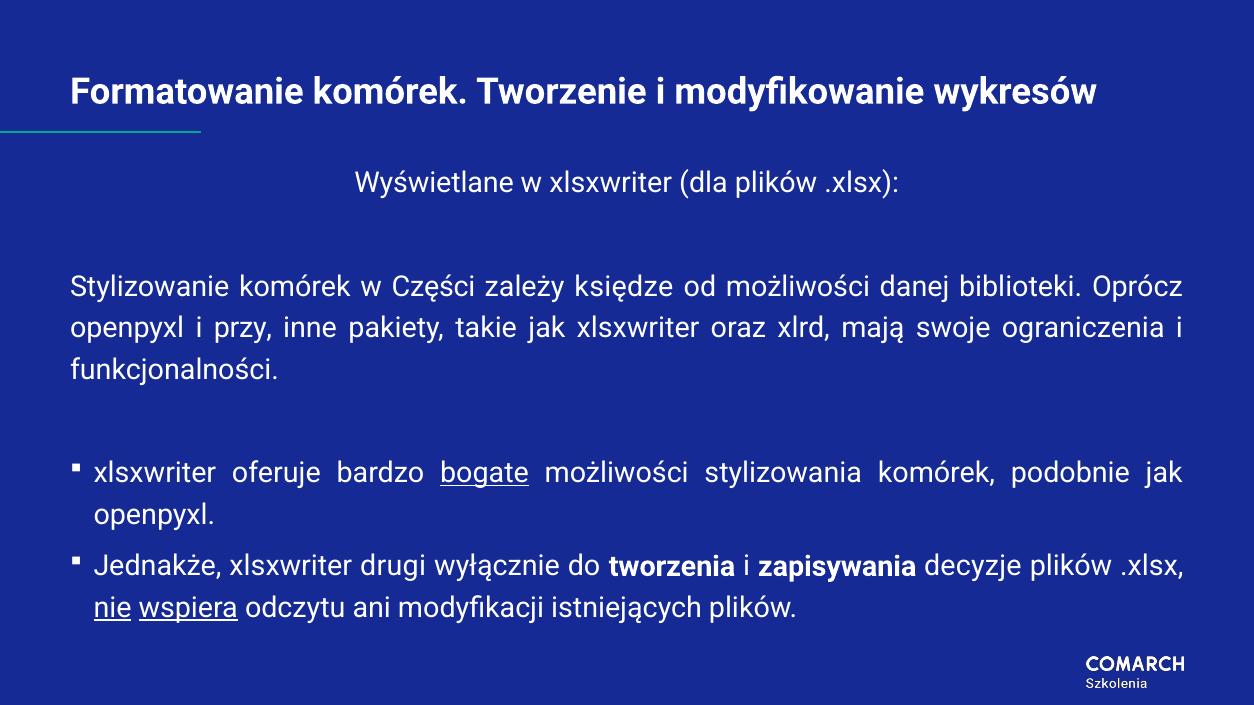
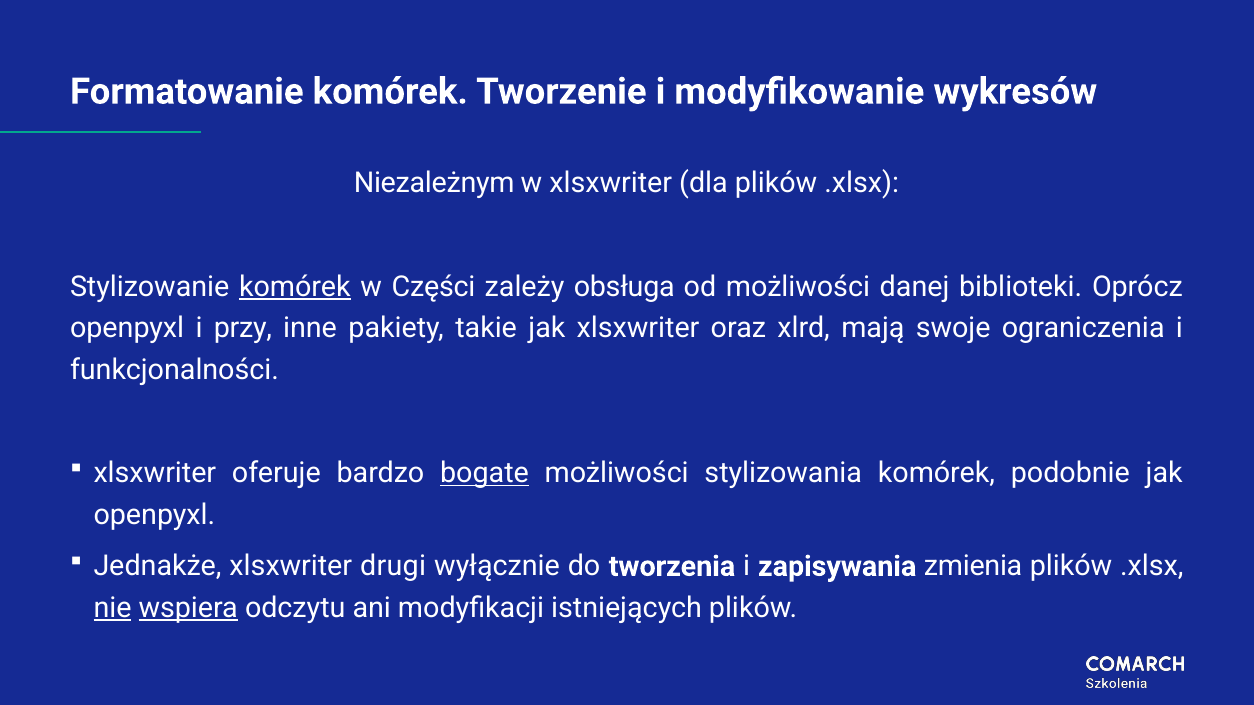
Wyświetlane: Wyświetlane -> Niezależnym
komórek at (295, 287) underline: none -> present
księdze: księdze -> obsługa
decyzje: decyzje -> zmienia
